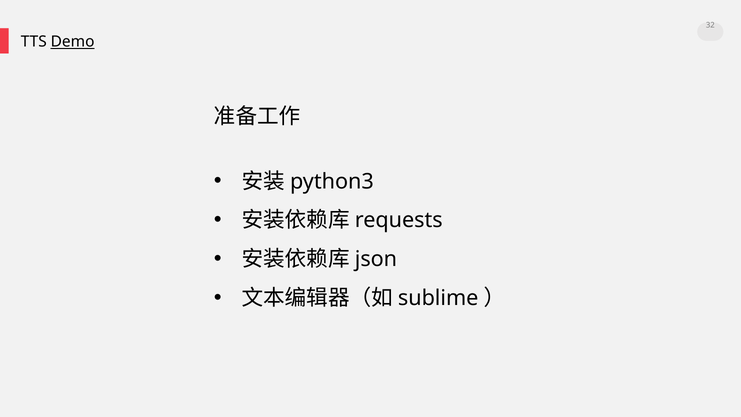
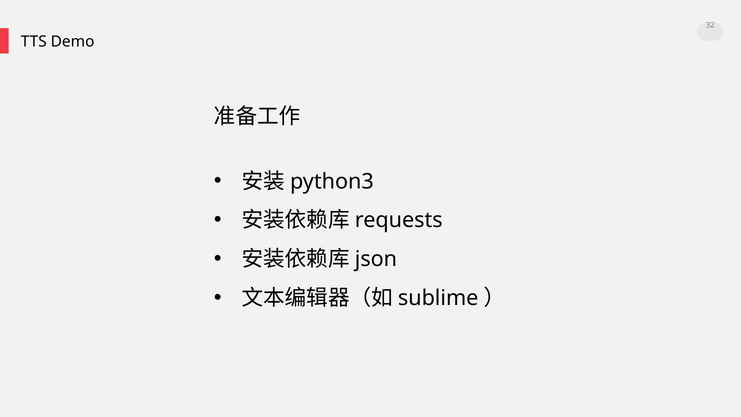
Demo underline: present -> none
